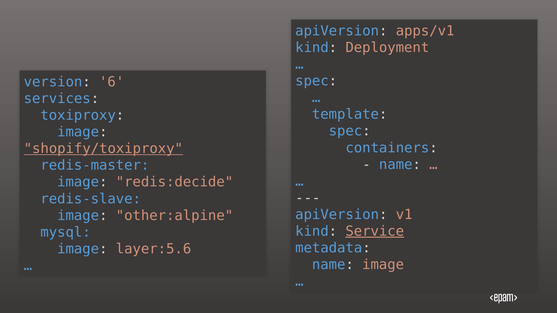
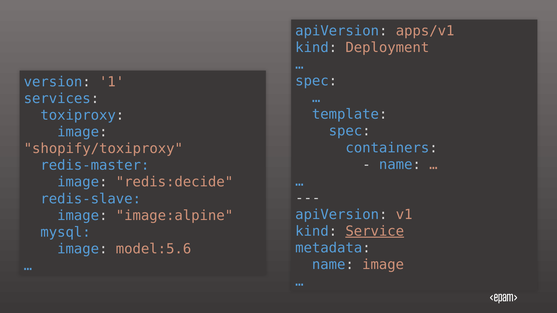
6: 6 -> 1
shopify/toxiproxy underline: present -> none
other:alpine: other:alpine -> image:alpine
layer:5.6: layer:5.6 -> model:5.6
